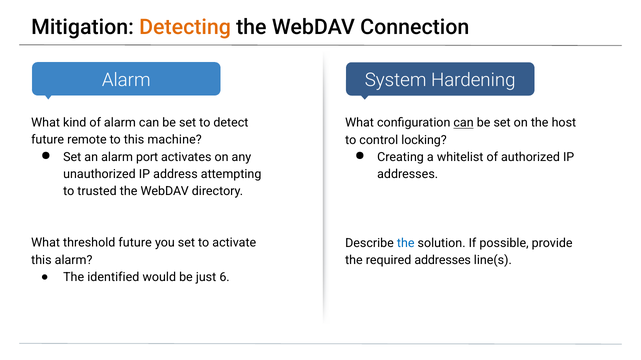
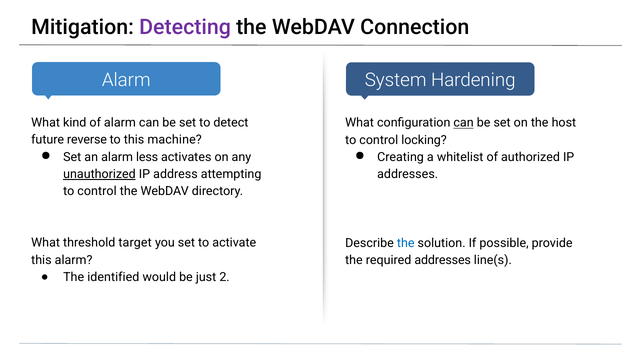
Detecting colour: orange -> purple
remote: remote -> reverse
port: port -> less
unauthorized underline: none -> present
trusted at (97, 192): trusted -> control
threshold future: future -> target
6: 6 -> 2
